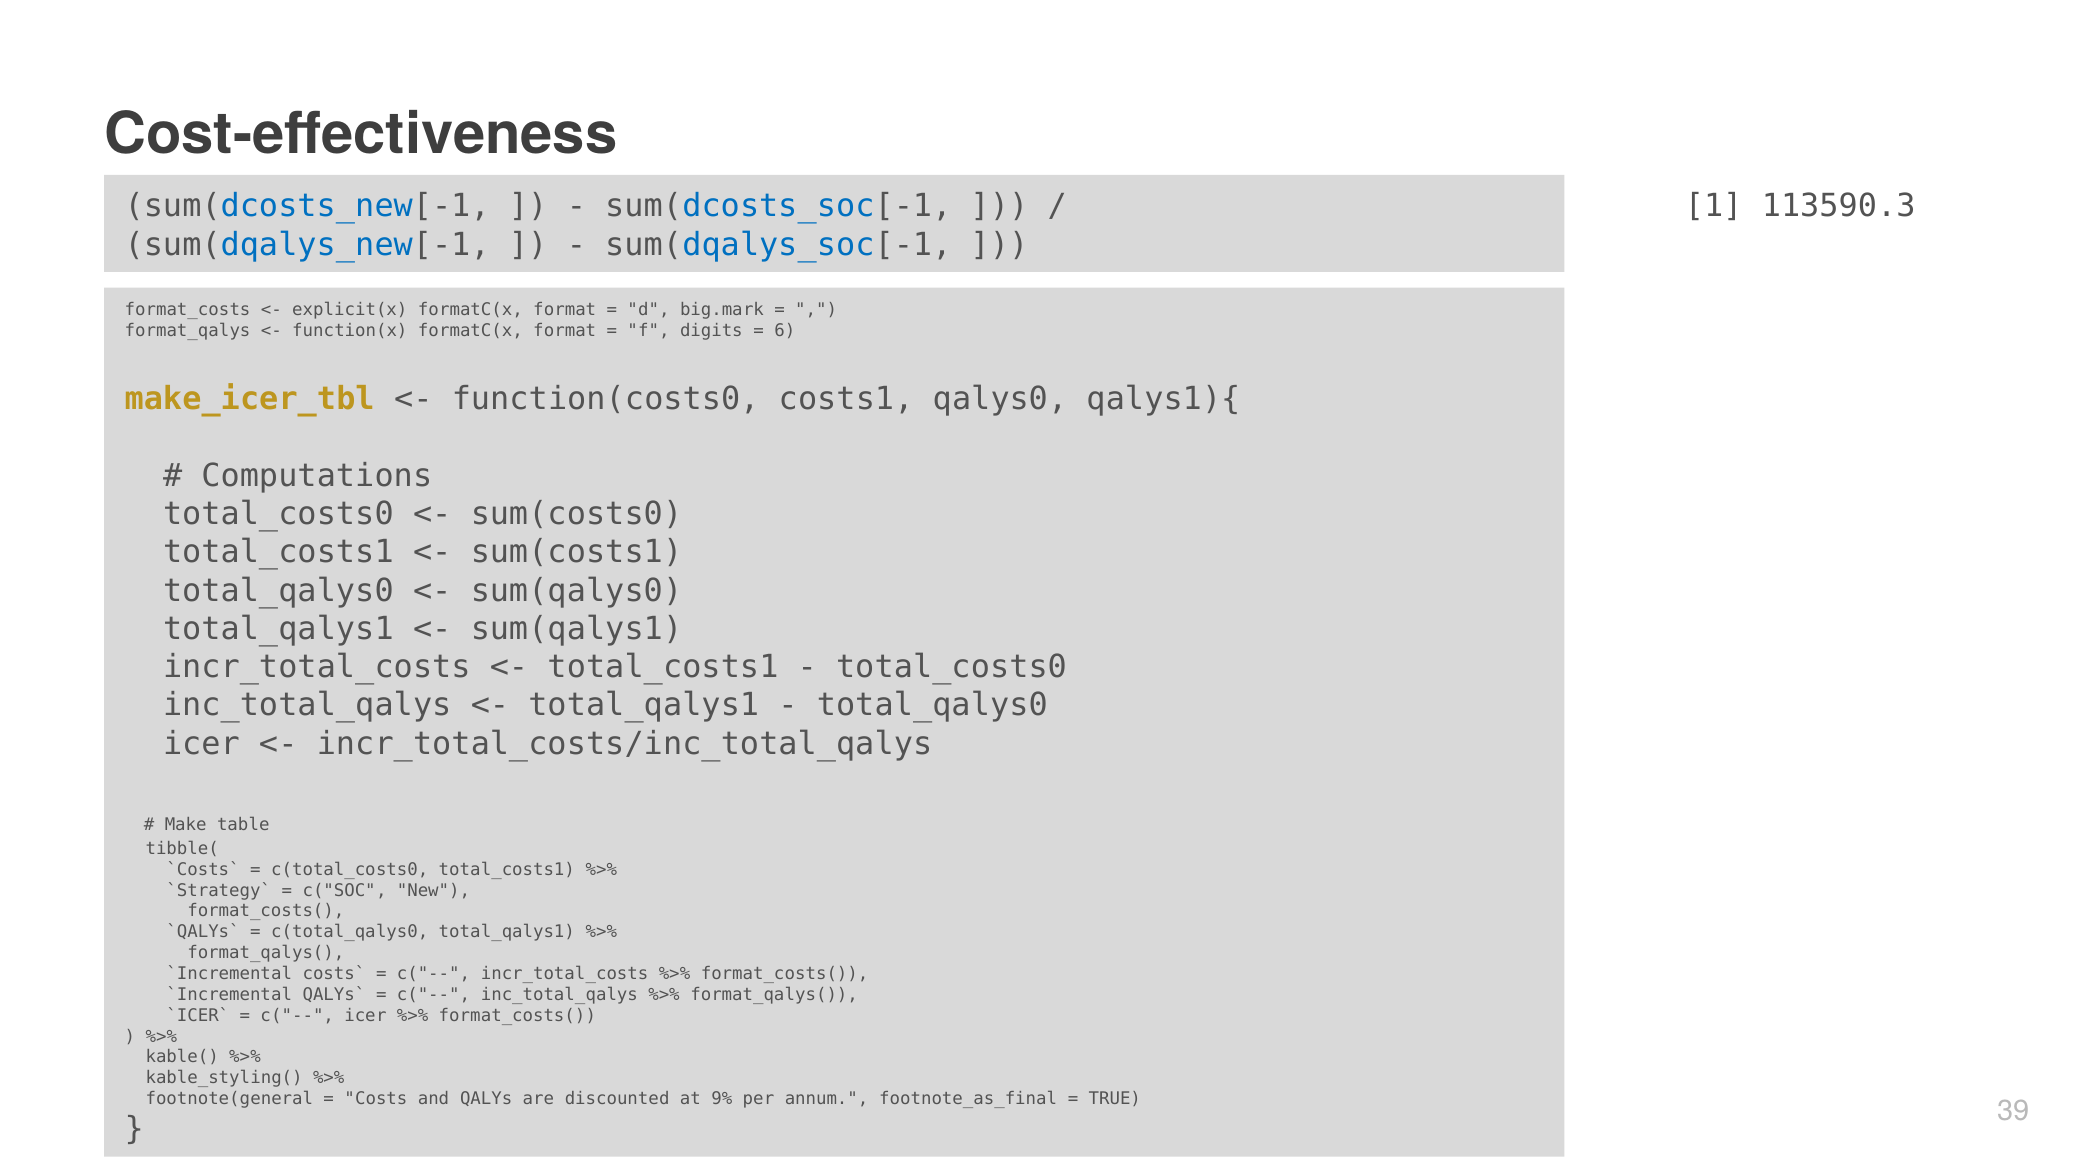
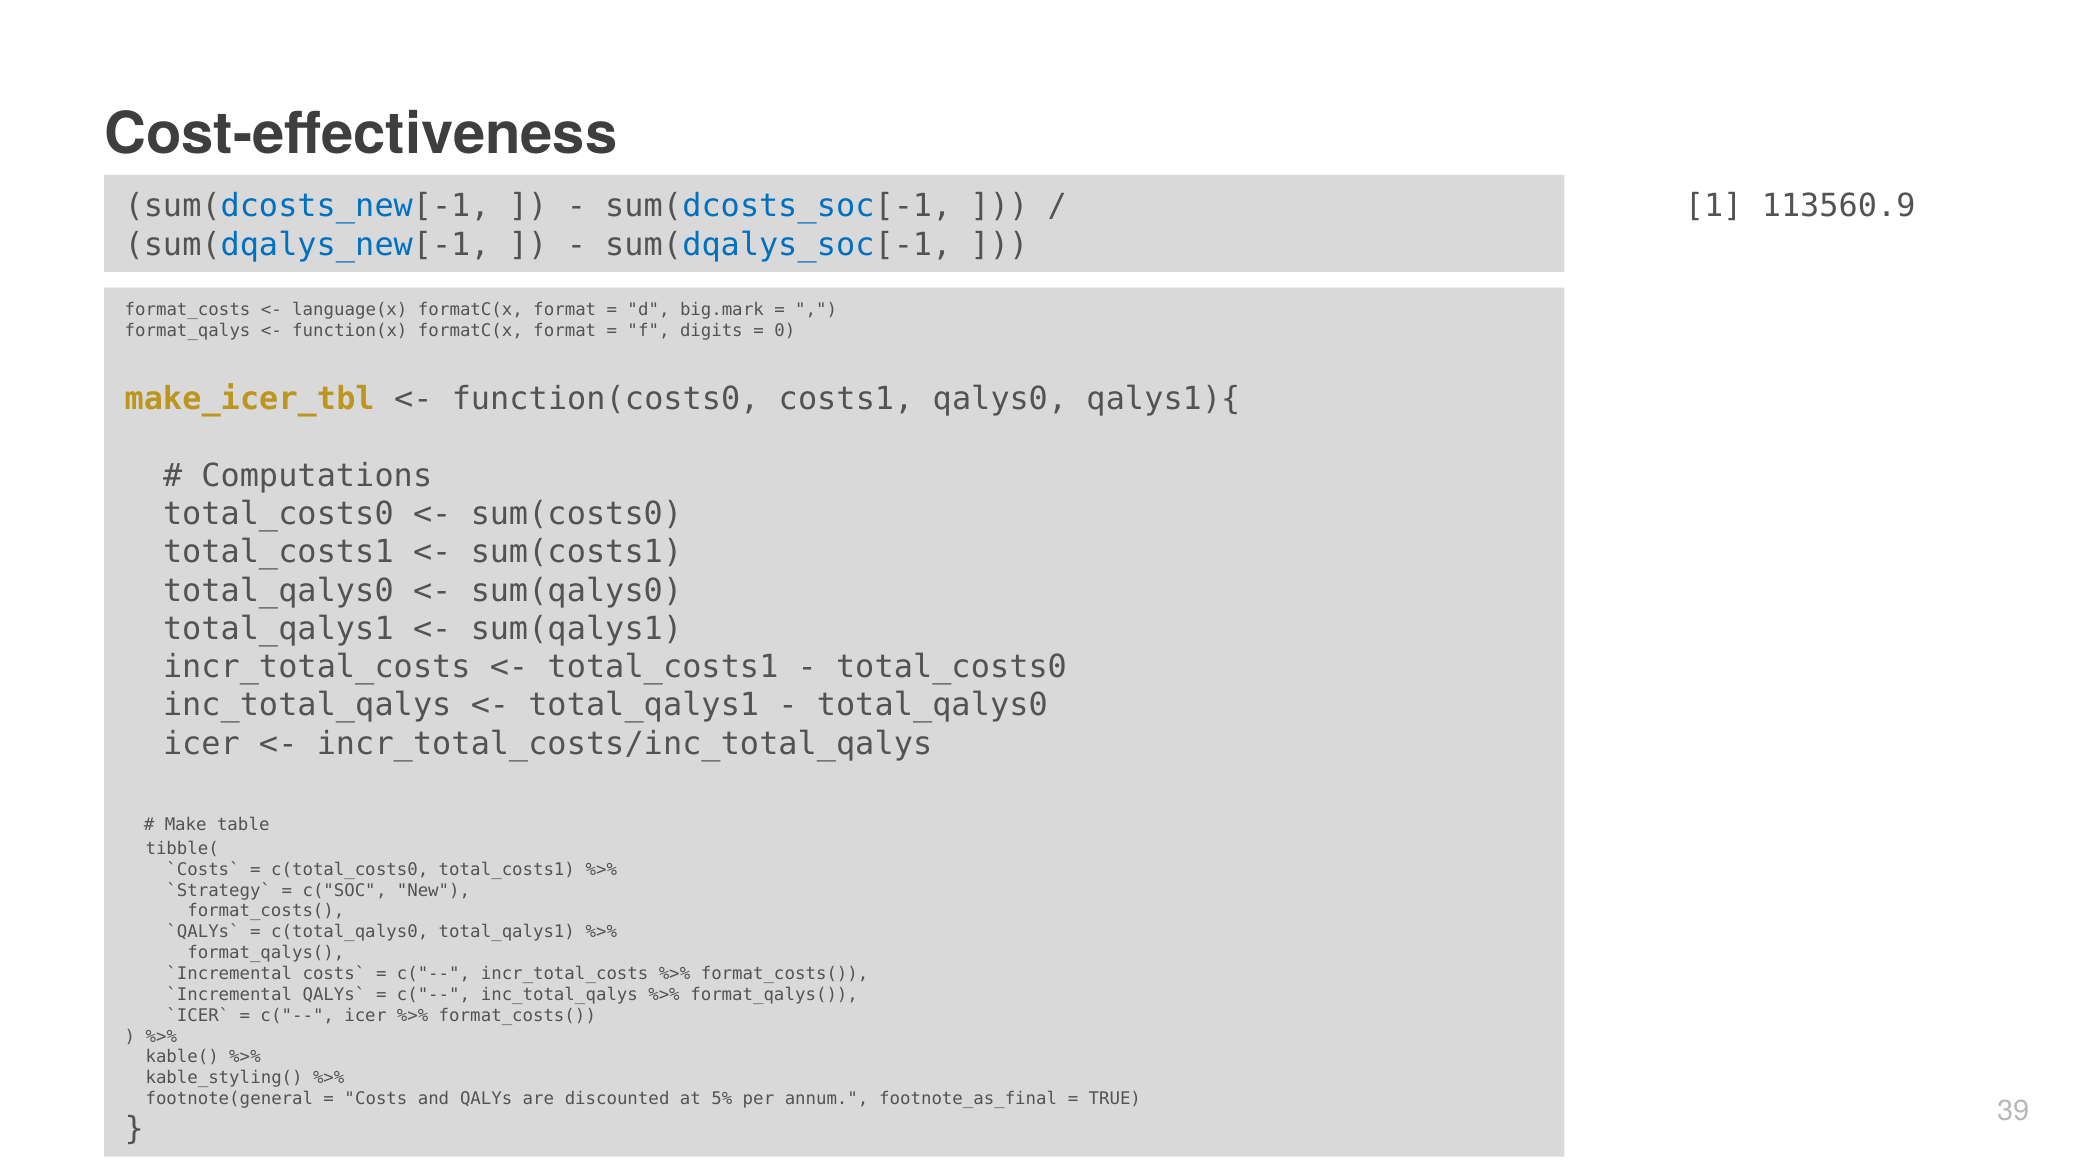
113590.3: 113590.3 -> 113560.9
explicit(x: explicit(x -> language(x
6: 6 -> 0
9%: 9% -> 5%
